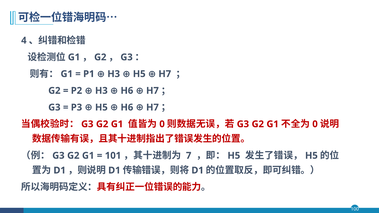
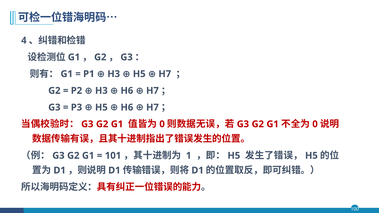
7: 7 -> 1
